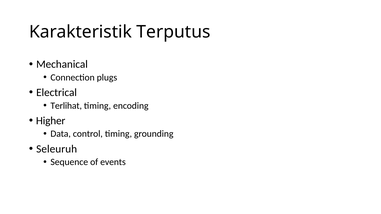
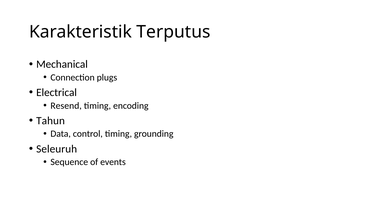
Terlihat: Terlihat -> Resend
Higher: Higher -> Tahun
